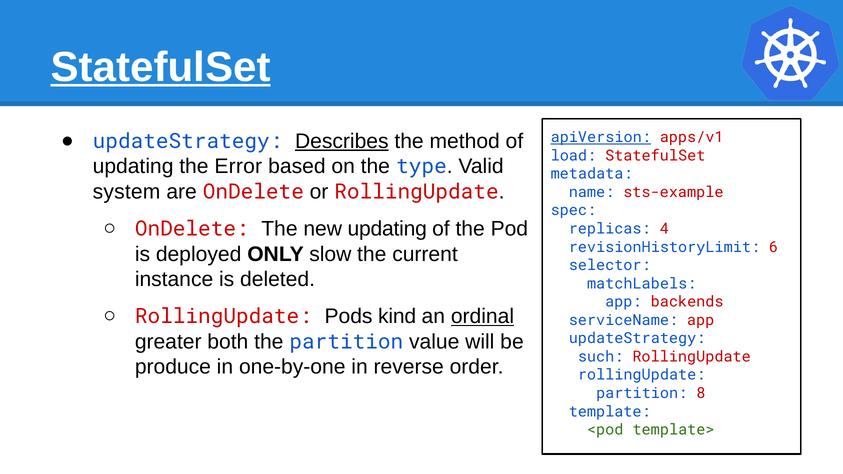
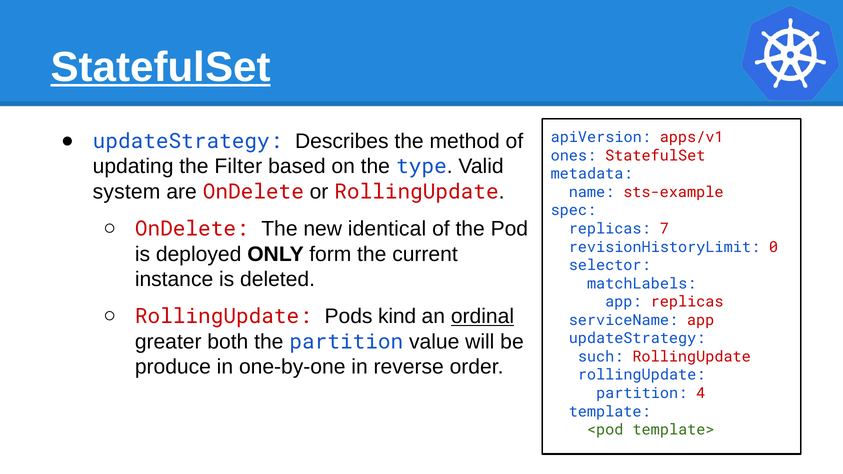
Describes underline: present -> none
apiVersion underline: present -> none
load: load -> ones
Error: Error -> Filter
new updating: updating -> identical
4: 4 -> 7
6: 6 -> 0
slow: slow -> form
app backends: backends -> replicas
8: 8 -> 4
